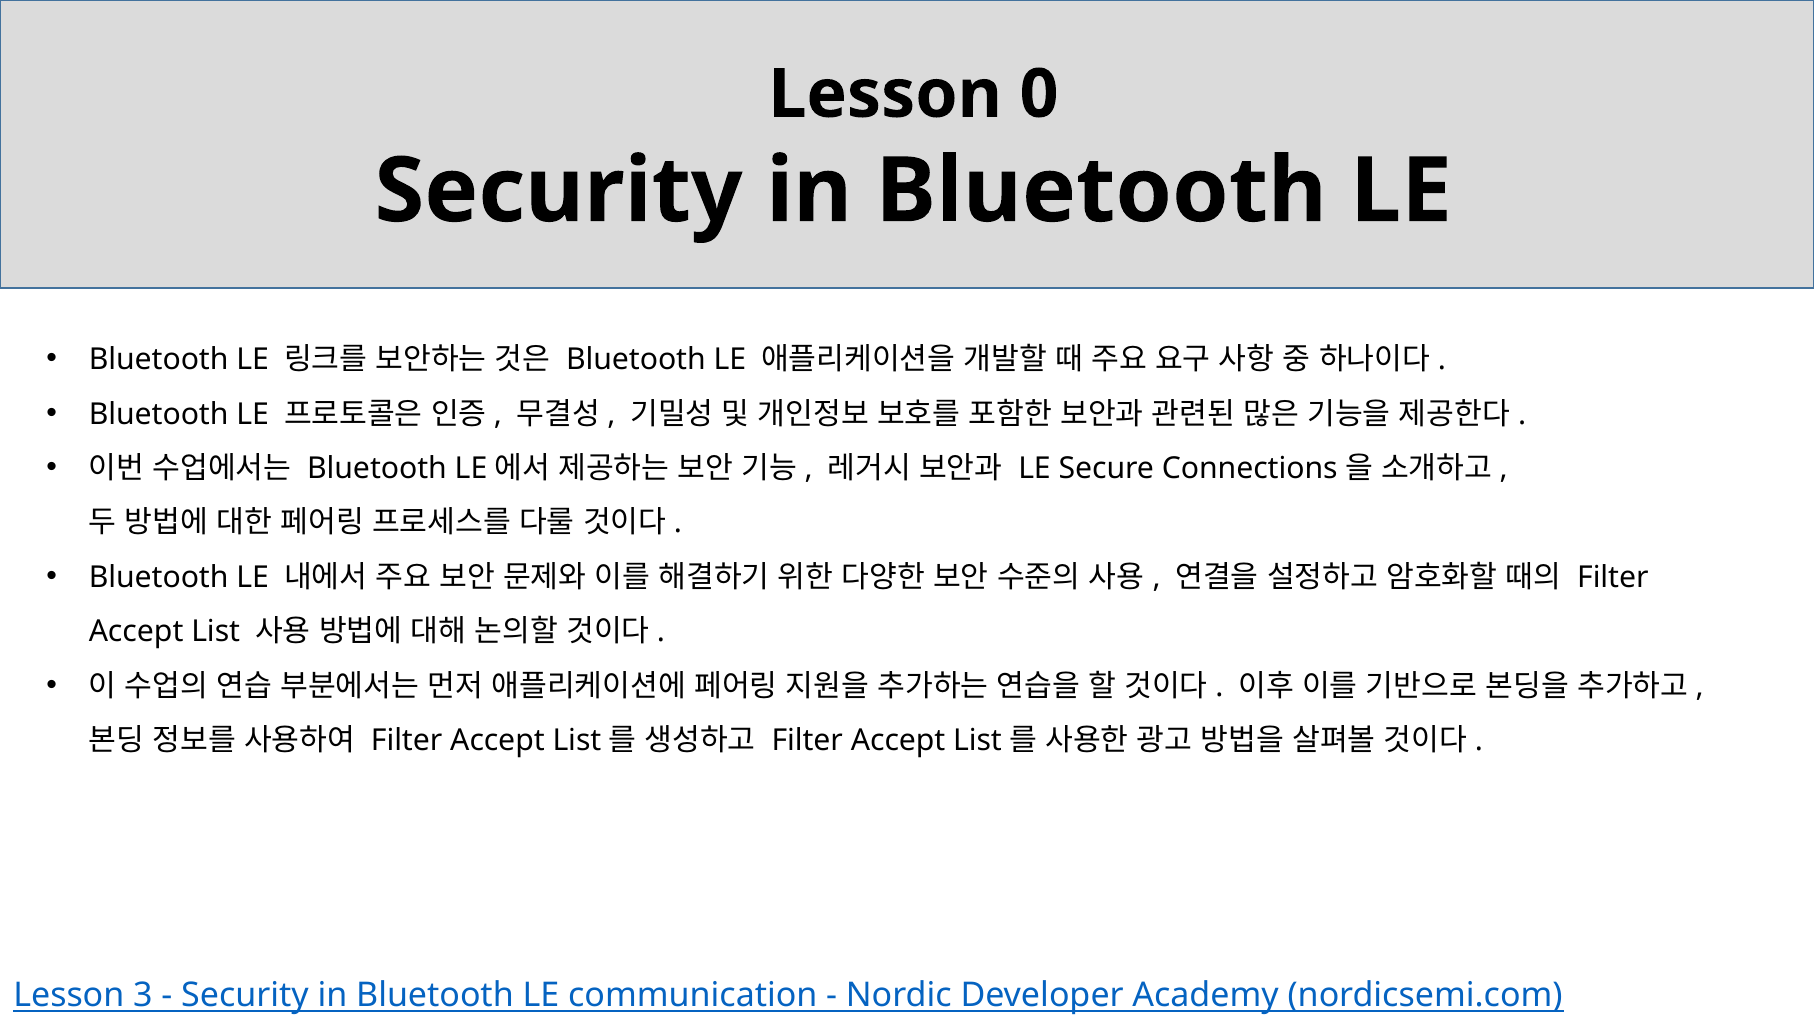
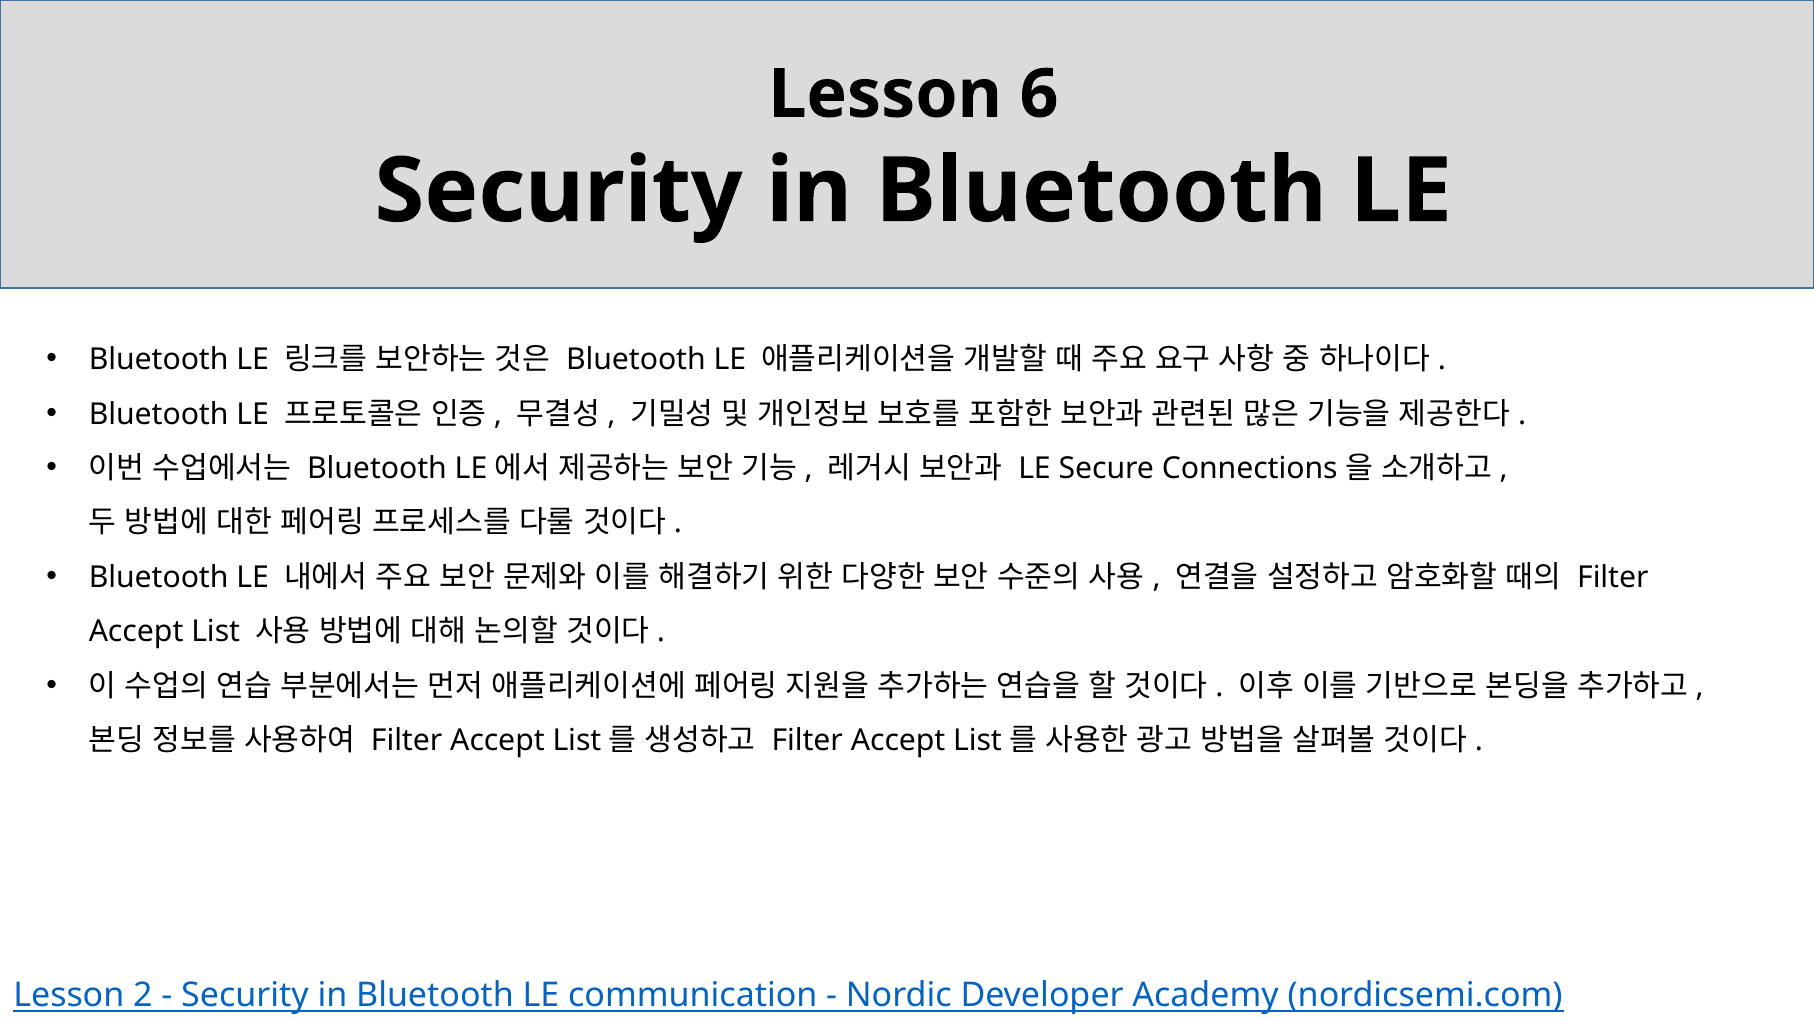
0: 0 -> 6
3: 3 -> 2
